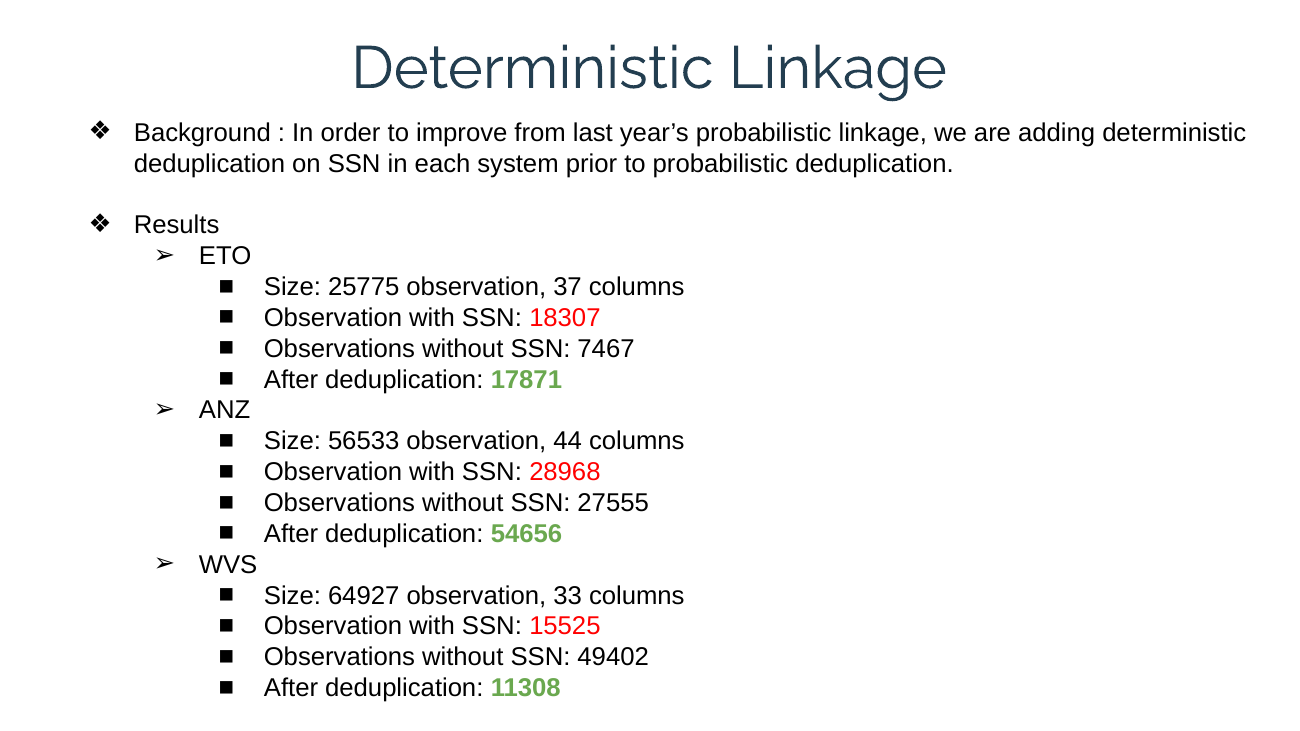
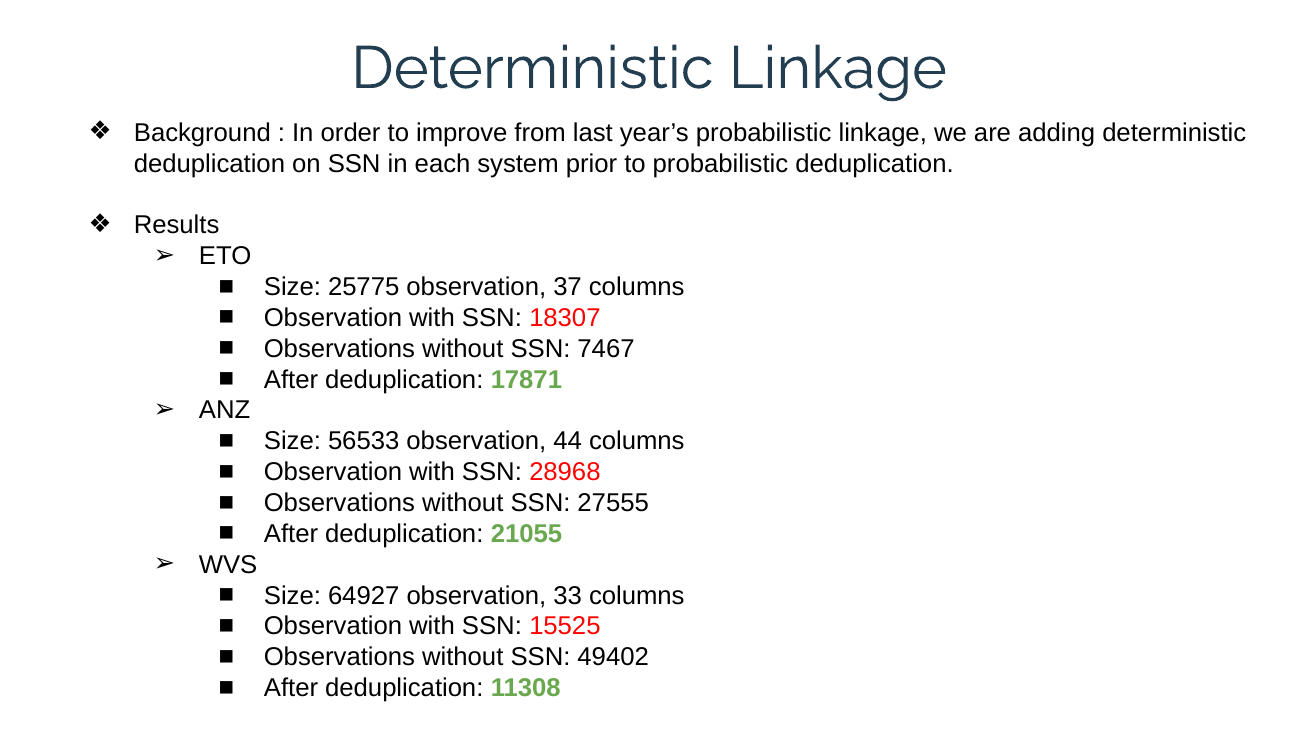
54656: 54656 -> 21055
